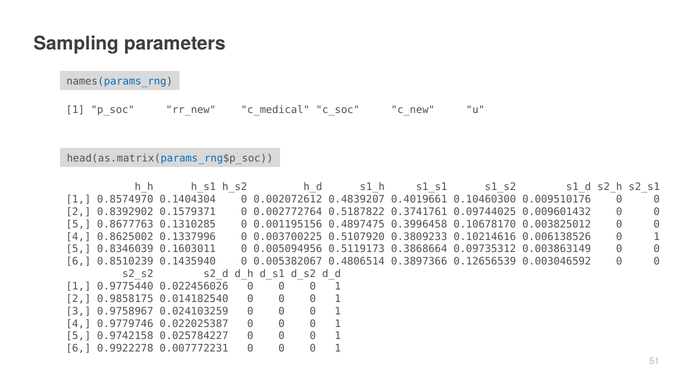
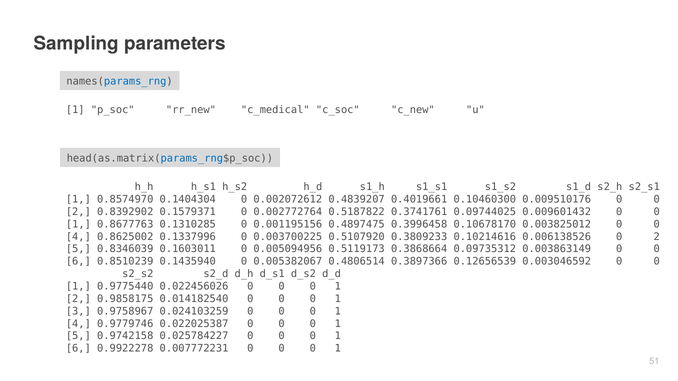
5 at (78, 224): 5 -> 1
0.006138526 0 1: 1 -> 2
